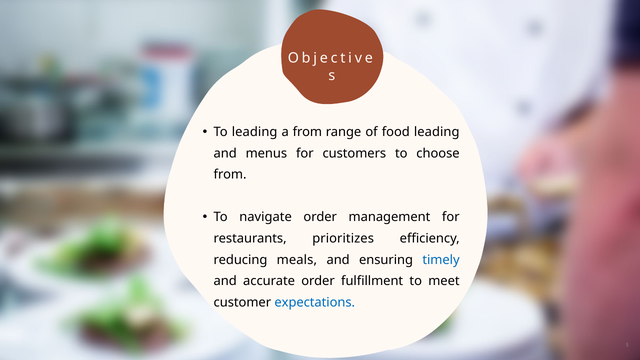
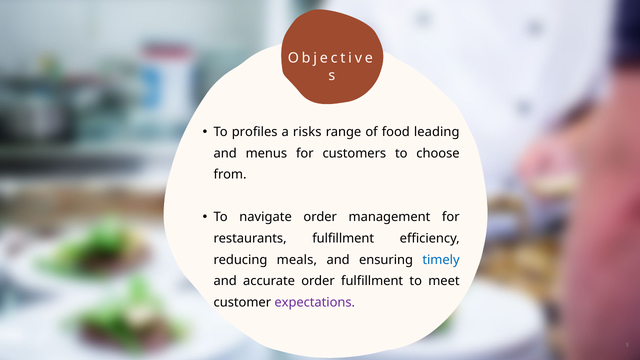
To leading: leading -> profiles
a from: from -> risks
restaurants prioritizes: prioritizes -> fulfillment
expectations colour: blue -> purple
